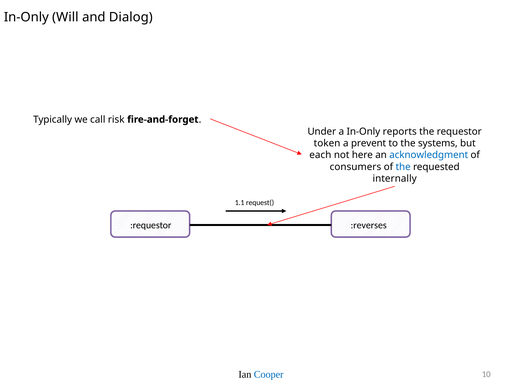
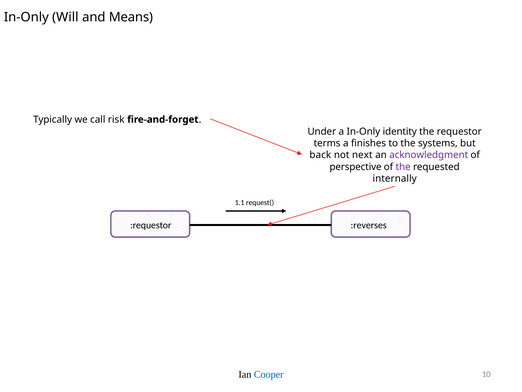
Dialog: Dialog -> Means
reports: reports -> identity
token: token -> terms
prevent: prevent -> finishes
each: each -> back
here: here -> next
acknowledgment colour: blue -> purple
consumers: consumers -> perspective
the at (403, 167) colour: blue -> purple
